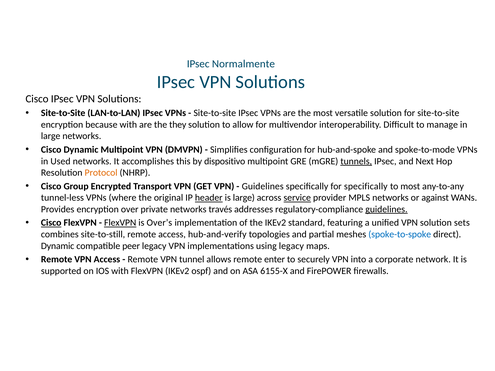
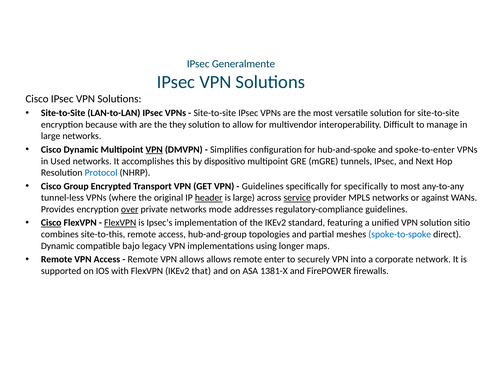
Normalmente: Normalmente -> Generalmente
VPN at (154, 150) underline: none -> present
spoke-to-mode: spoke-to-mode -> spoke-to-enter
tunnels underline: present -> none
Protocol colour: orange -> blue
over underline: none -> present
través: través -> mode
guidelines at (386, 209) underline: present -> none
Over’s: Over’s -> Ipsec’s
sets: sets -> sitio
site-to-still: site-to-still -> site-to-this
hub-and-verify: hub-and-verify -> hub-and-group
peer: peer -> bajo
using legacy: legacy -> longer
VPN tunnel: tunnel -> allows
ospf: ospf -> that
6155-X: 6155-X -> 1381-X
